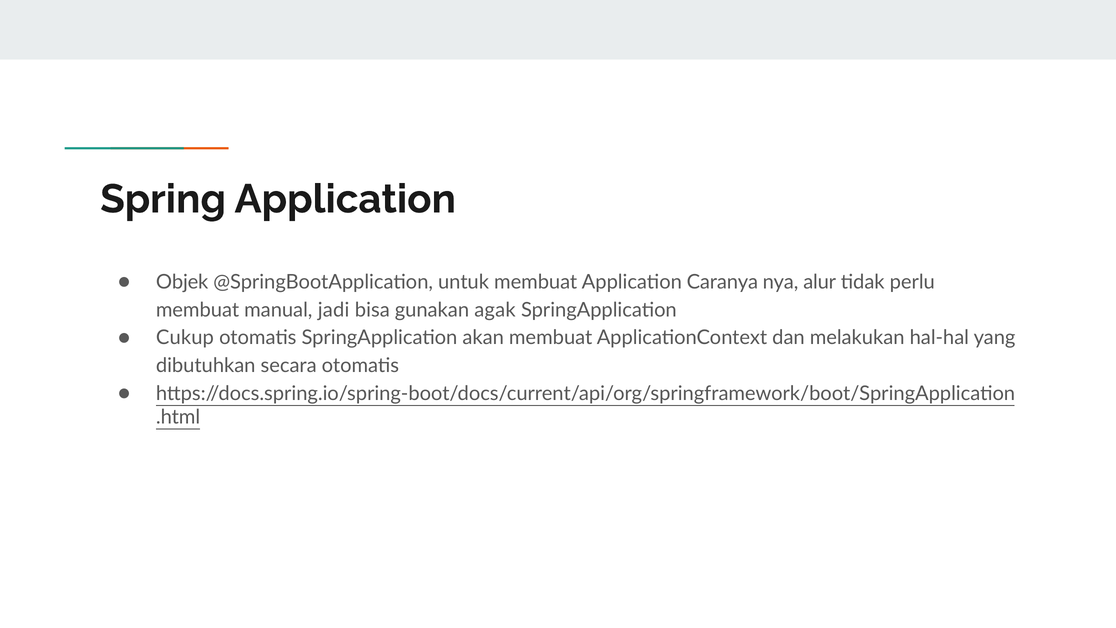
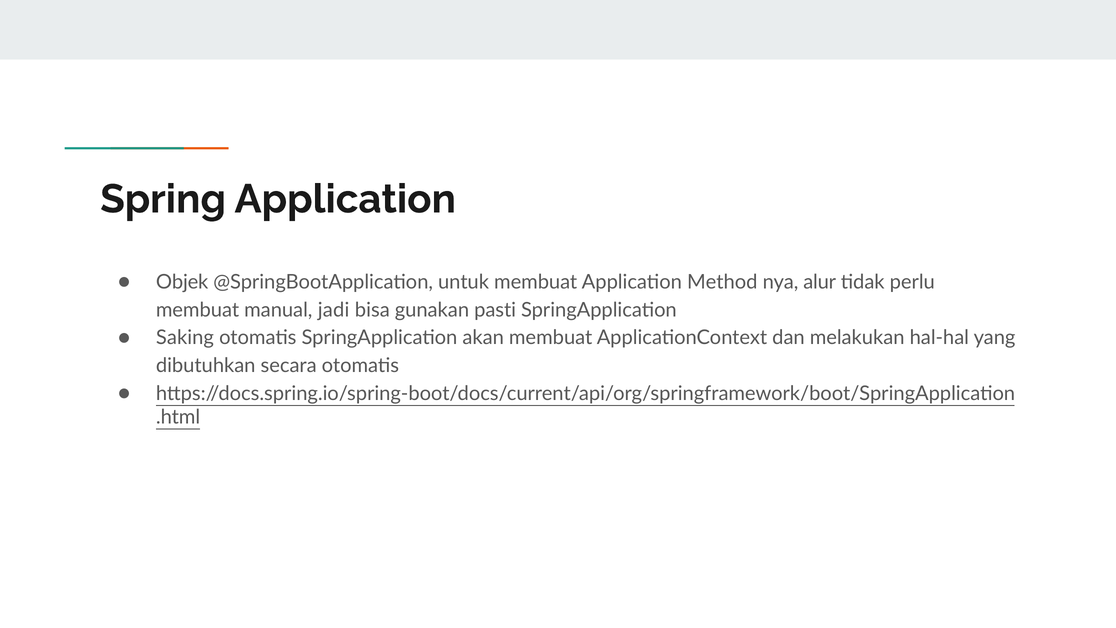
Caranya: Caranya -> Method
agak: agak -> pasti
Cukup: Cukup -> Saking
